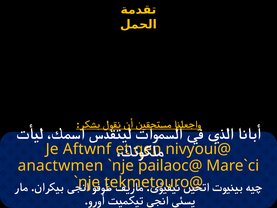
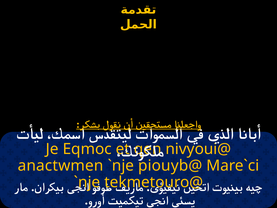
Aftwnf: Aftwnf -> Eqmoc
pailaoc@: pailaoc@ -> piouyb@
